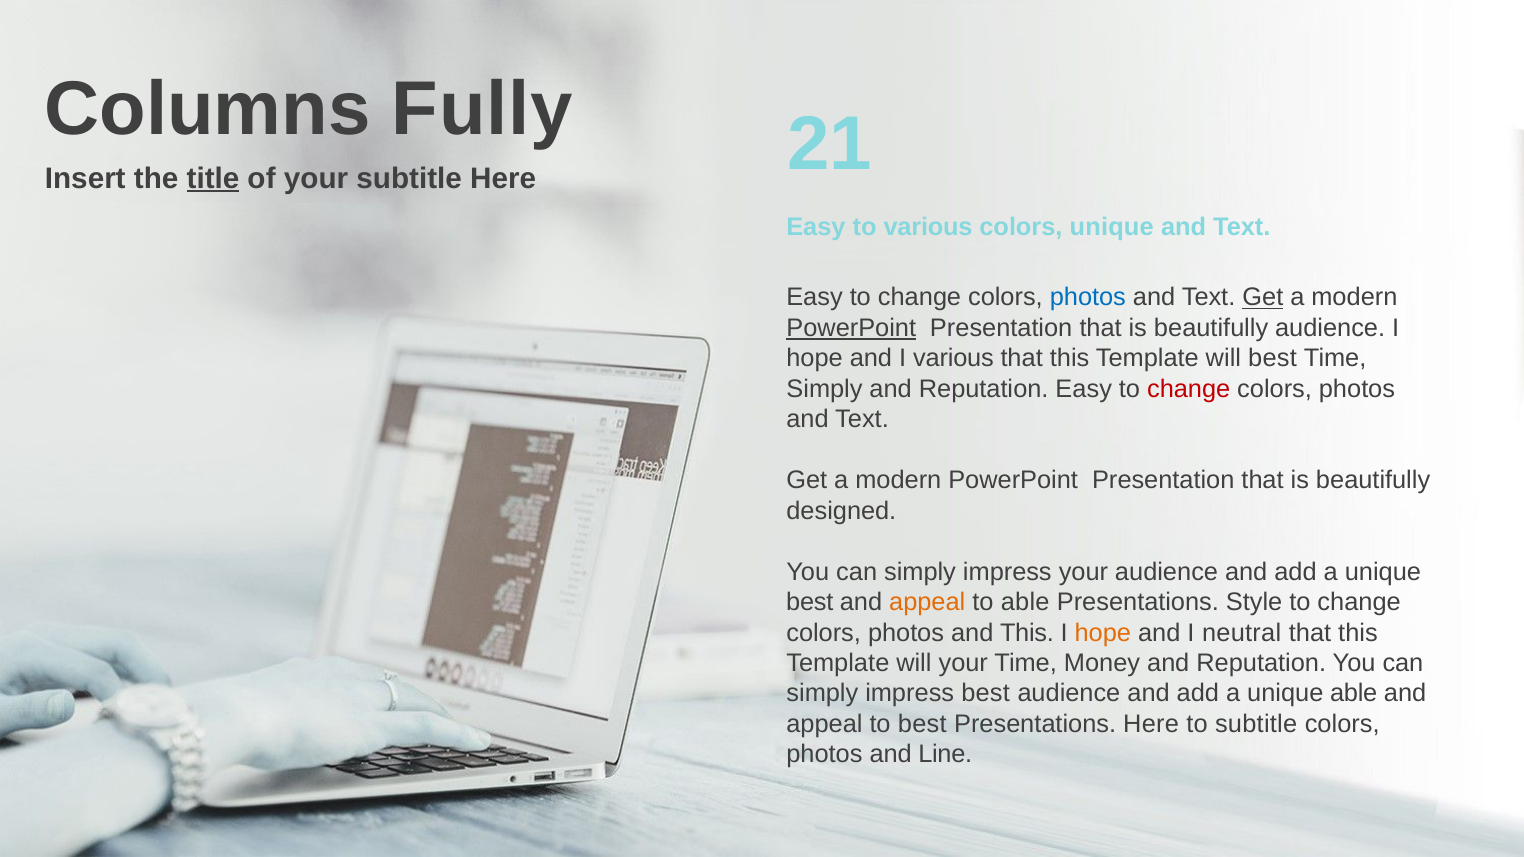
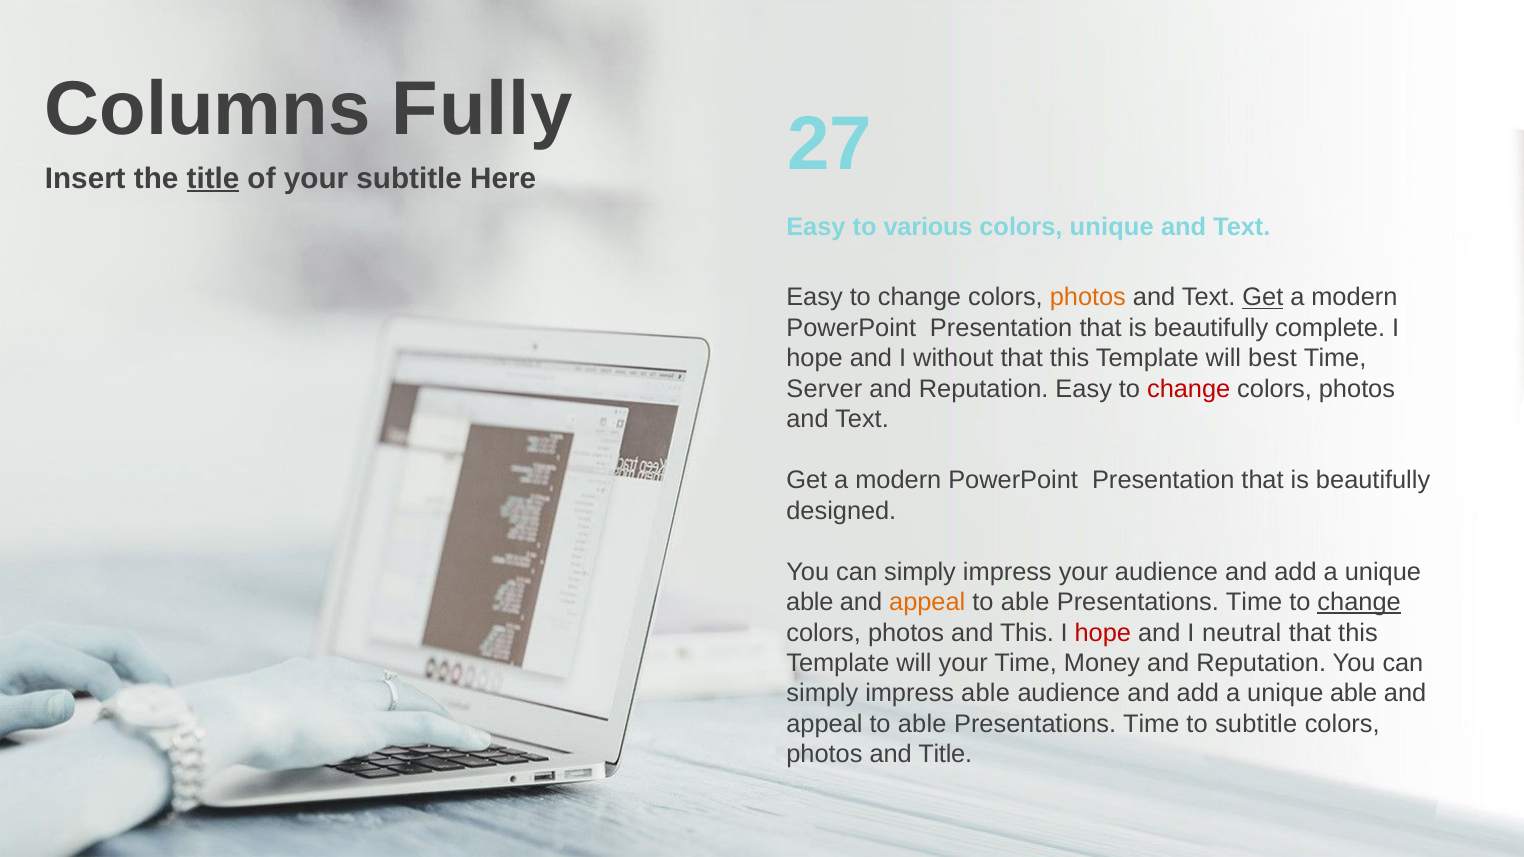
21: 21 -> 27
photos at (1088, 298) colour: blue -> orange
PowerPoint at (851, 328) underline: present -> none
beautifully audience: audience -> complete
I various: various -> without
Simply at (825, 389): Simply -> Server
best at (810, 602): best -> able
Style at (1254, 602): Style -> Time
change at (1359, 602) underline: none -> present
hope at (1103, 633) colour: orange -> red
impress best: best -> able
best at (922, 724): best -> able
Here at (1151, 724): Here -> Time
and Line: Line -> Title
